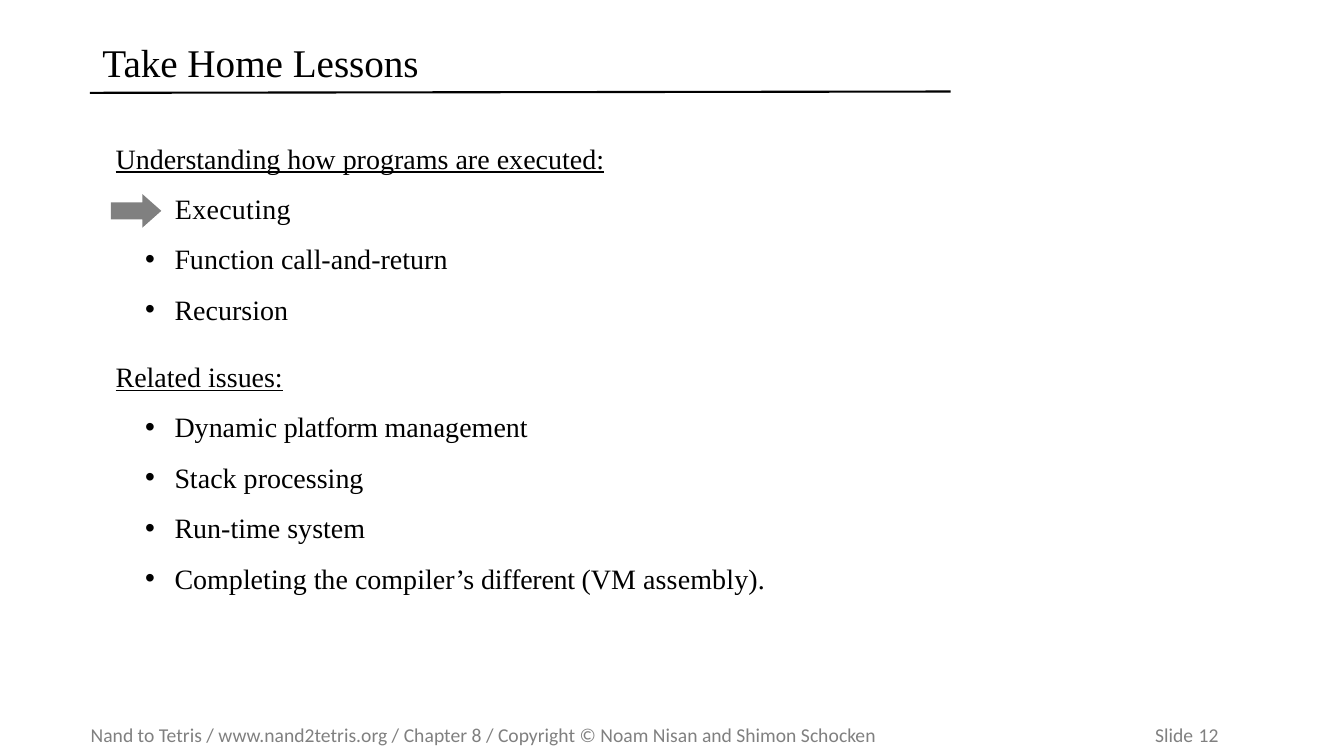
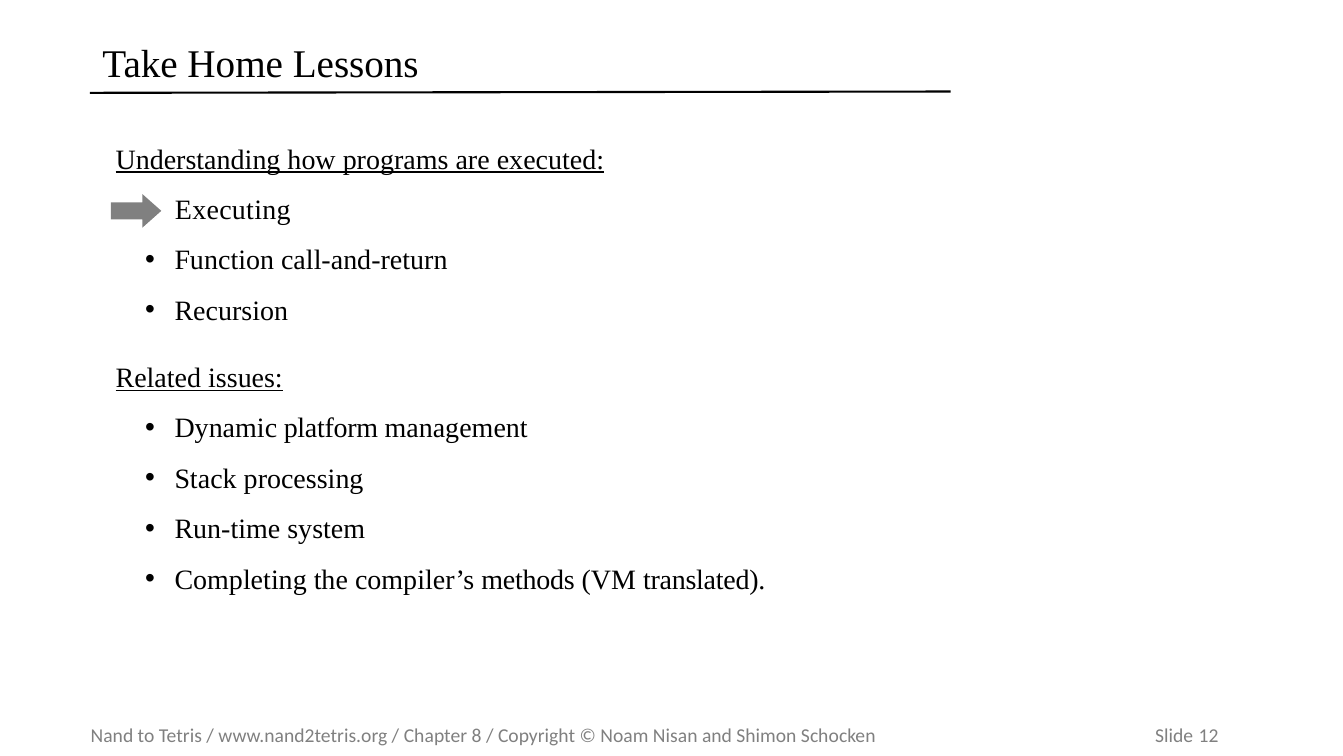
different: different -> methods
assembly: assembly -> translated
